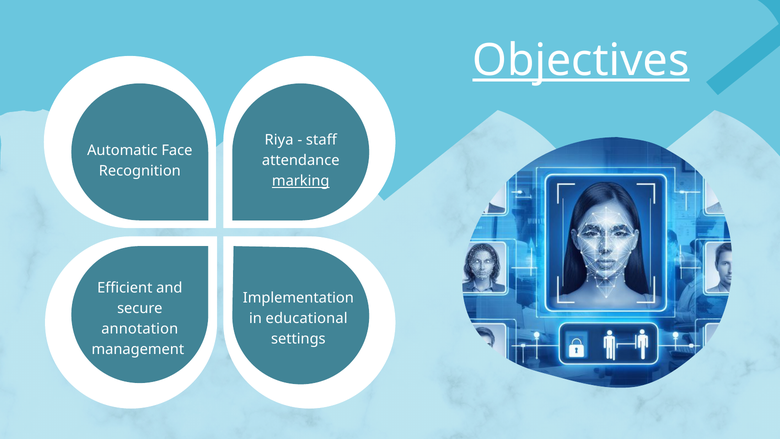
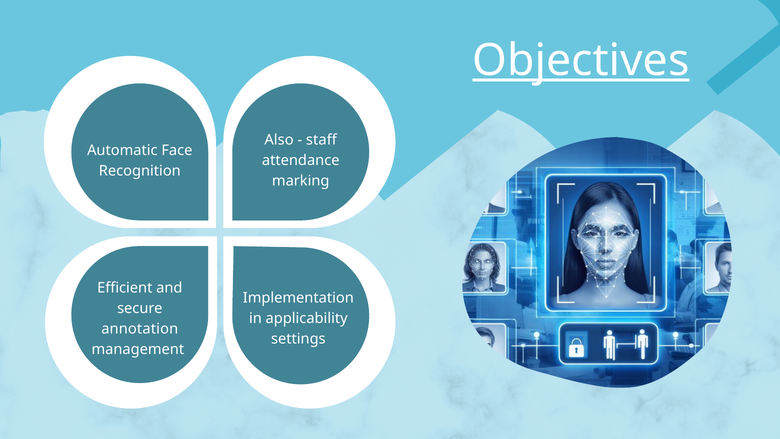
Riya: Riya -> Also
marking underline: present -> none
educational: educational -> applicability
